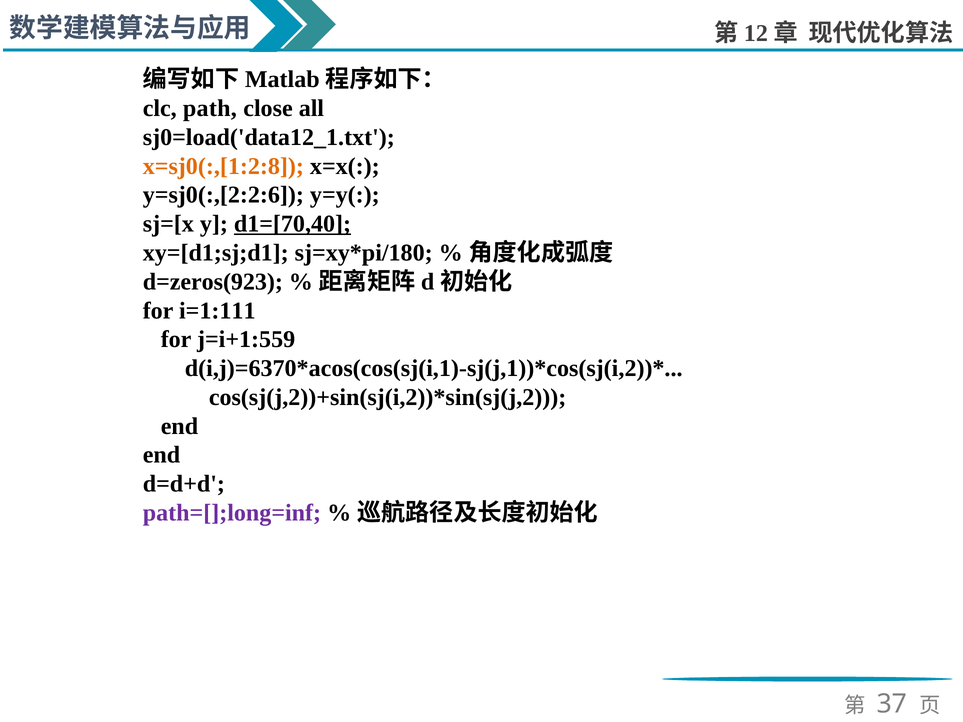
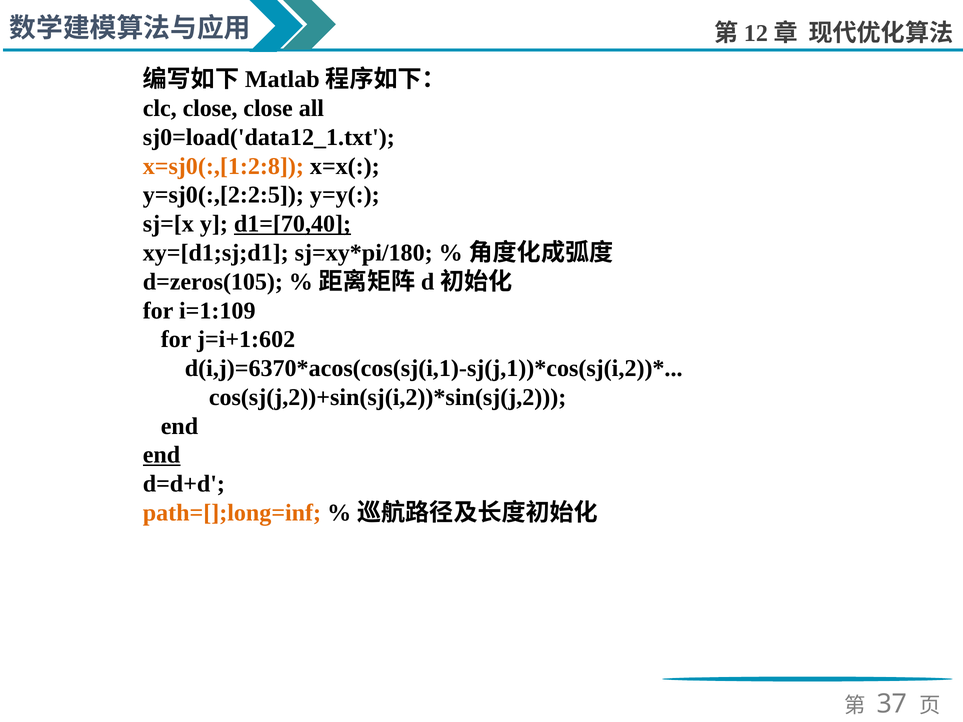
clc path: path -> close
y=sj0(:,[2:2:6: y=sj0(:,[2:2:6 -> y=sj0(:,[2:2:5
d=zeros(923: d=zeros(923 -> d=zeros(105
i=1:111: i=1:111 -> i=1:109
j=i+1:559: j=i+1:559 -> j=i+1:602
end at (162, 455) underline: none -> present
path=[];long=inf colour: purple -> orange
